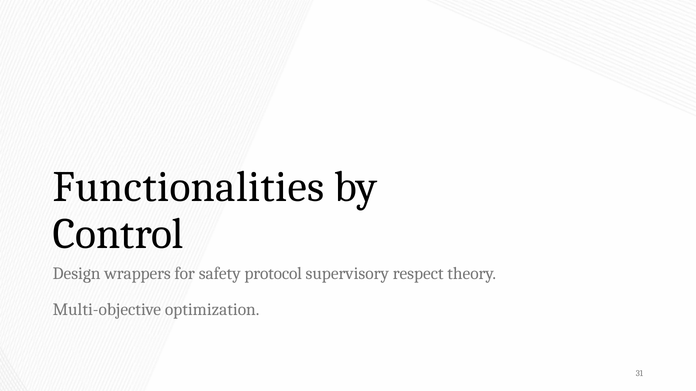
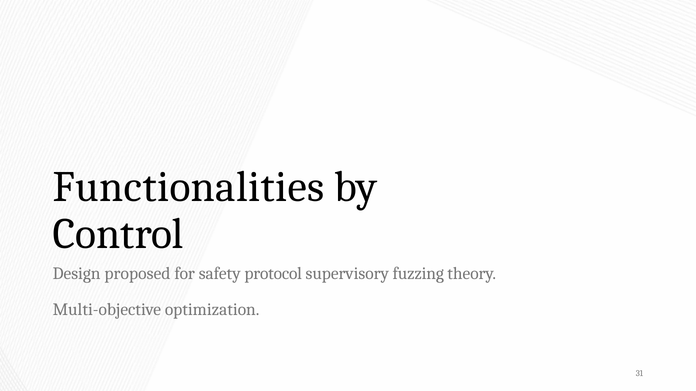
wrappers: wrappers -> proposed
respect: respect -> fuzzing
